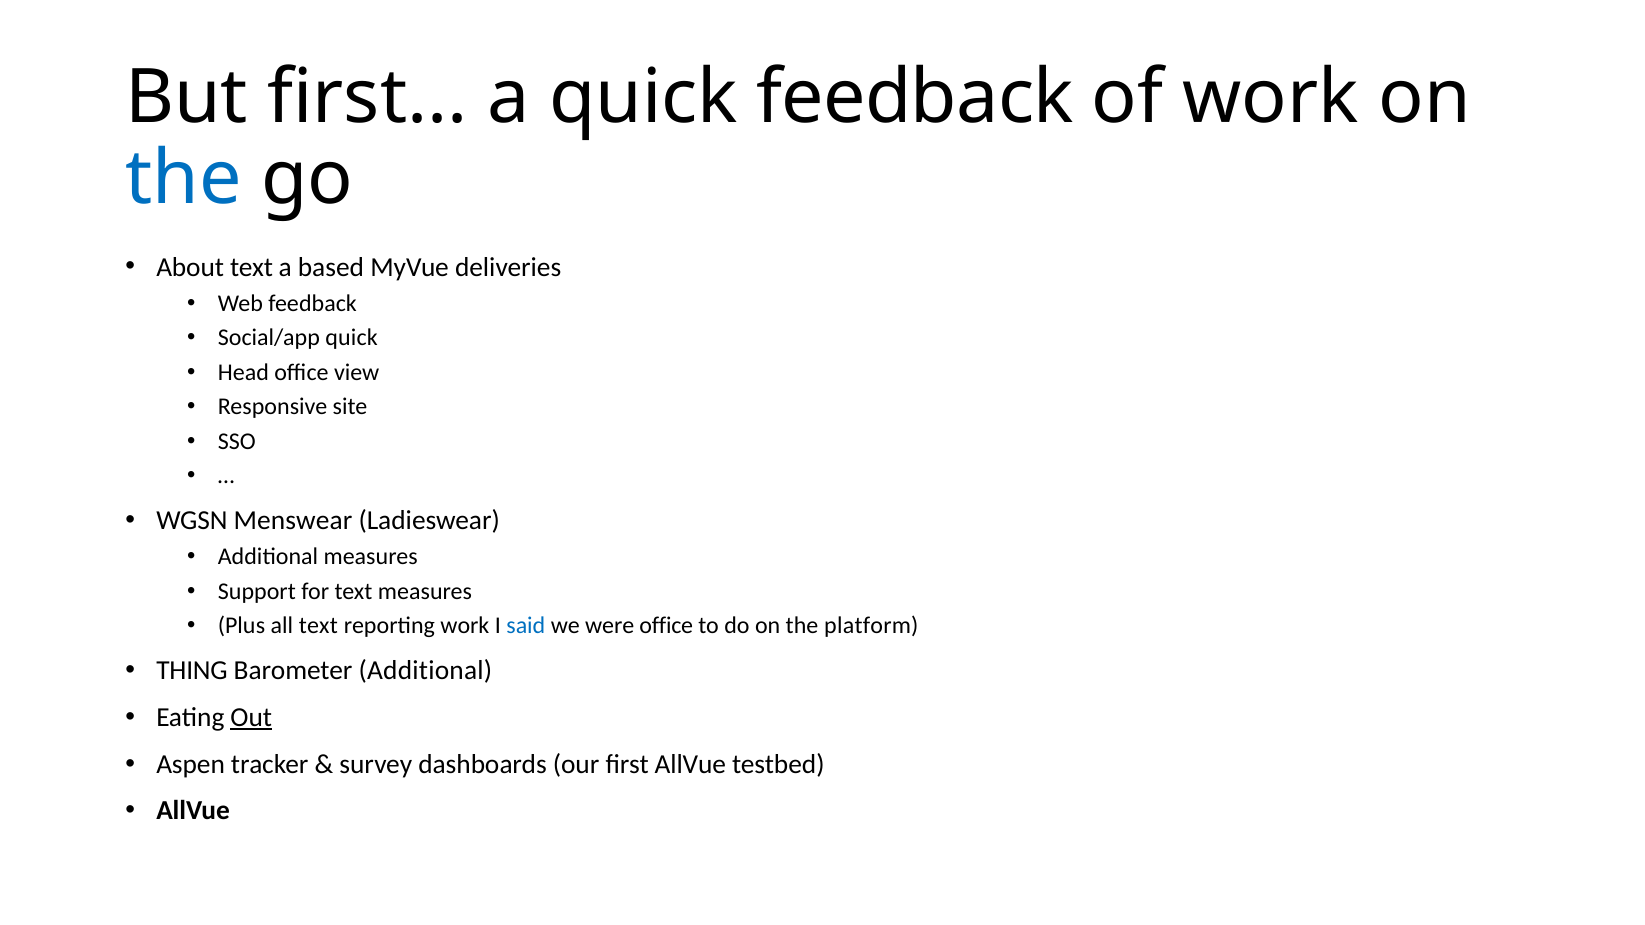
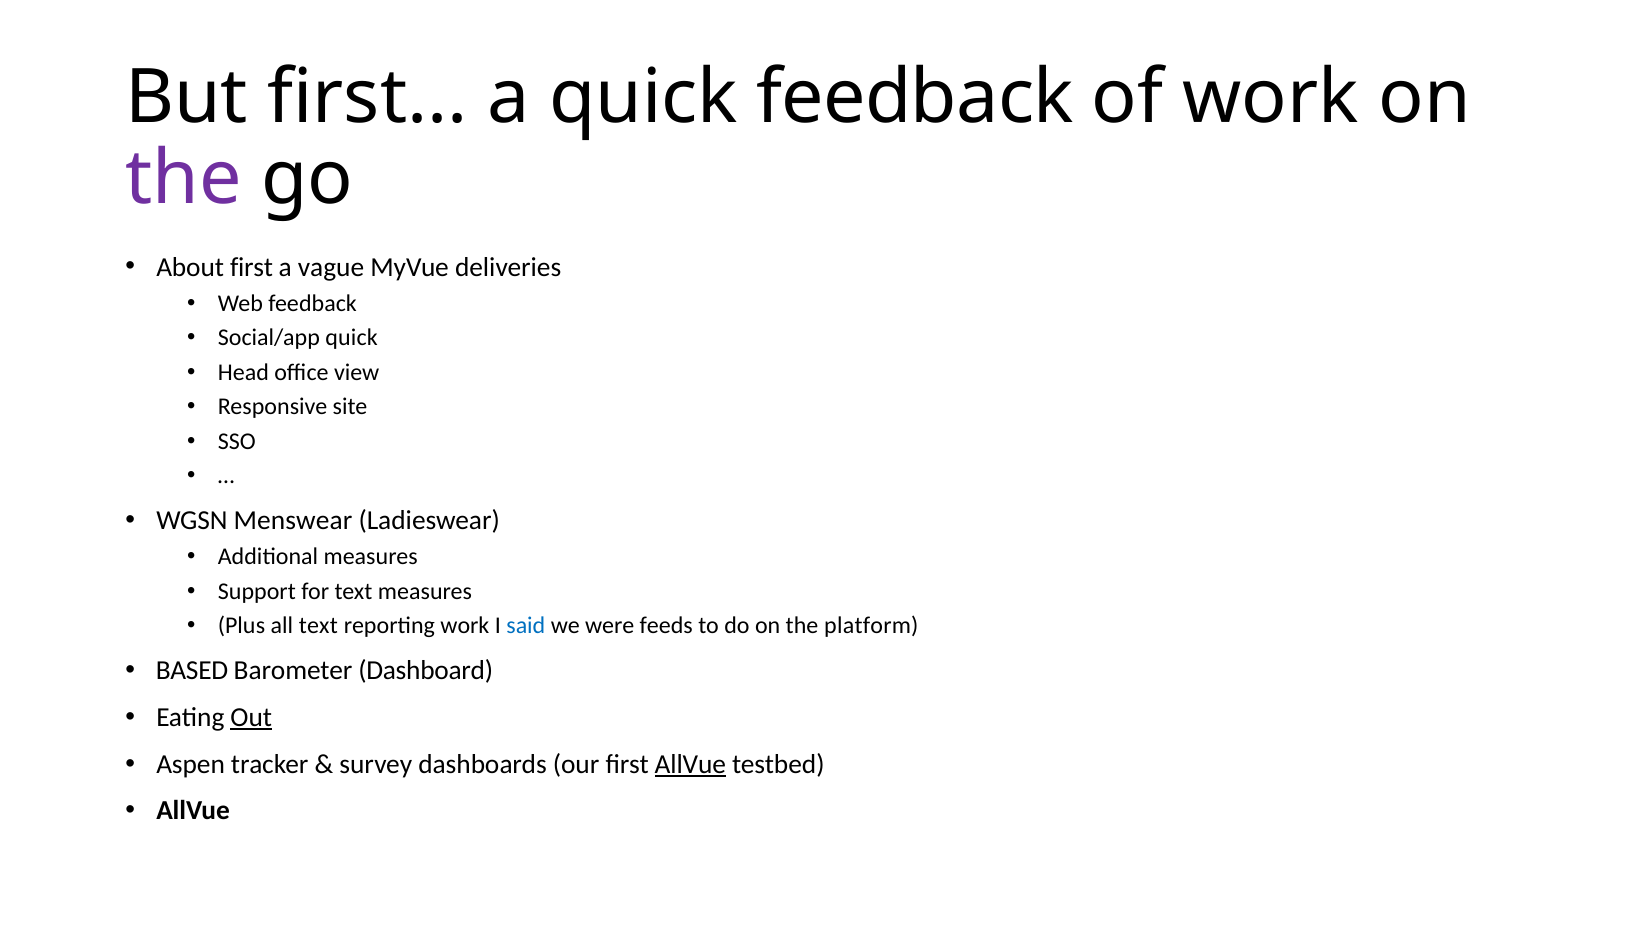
the at (184, 179) colour: blue -> purple
About text: text -> first
based: based -> vague
were office: office -> feeds
THING: THING -> BASED
Barometer Additional: Additional -> Dashboard
AllVue at (690, 764) underline: none -> present
